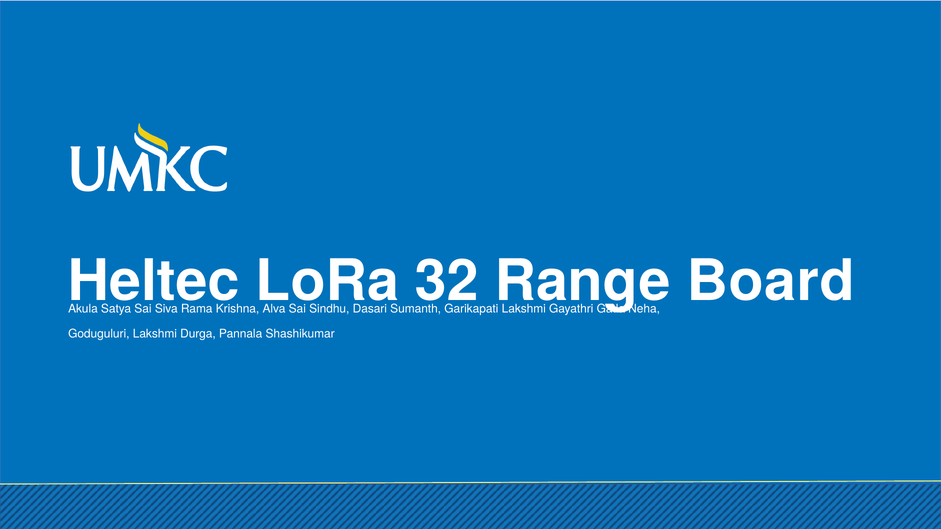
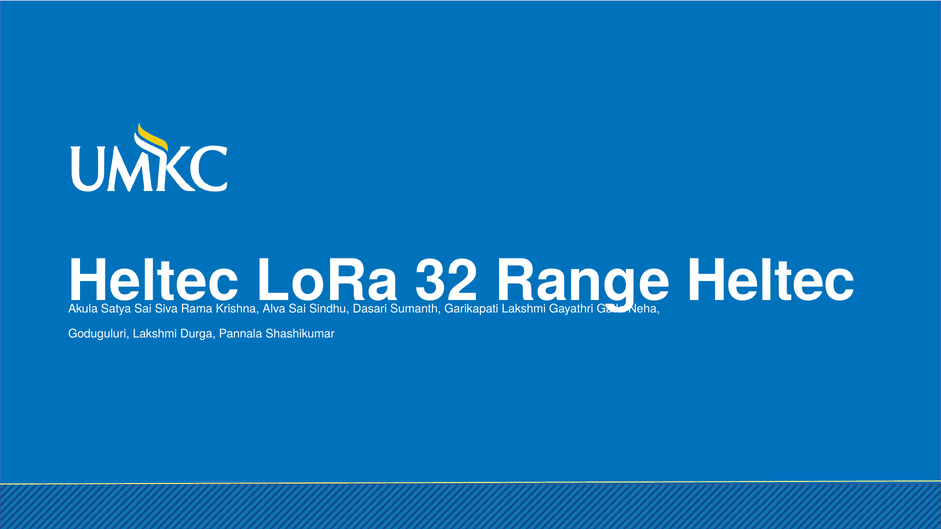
Board at (771, 281): Board -> Heltec
